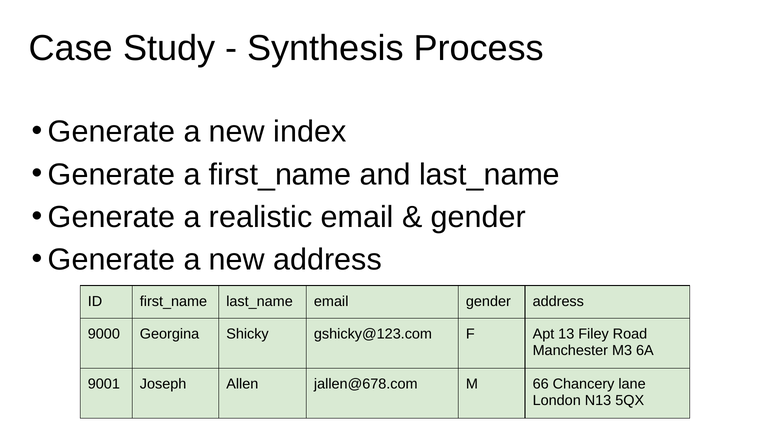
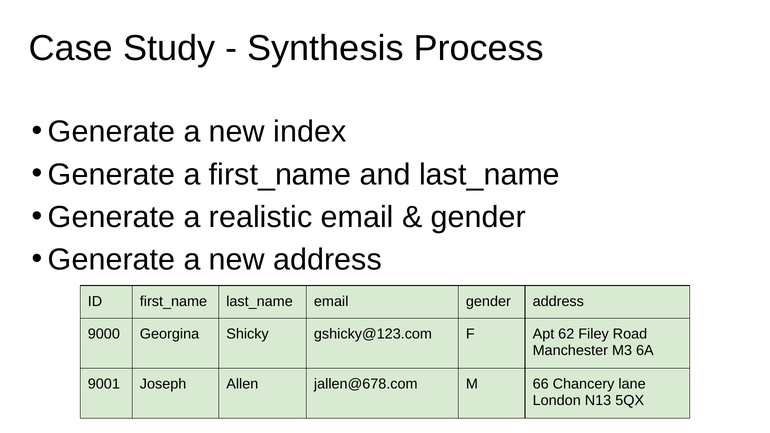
13: 13 -> 62
